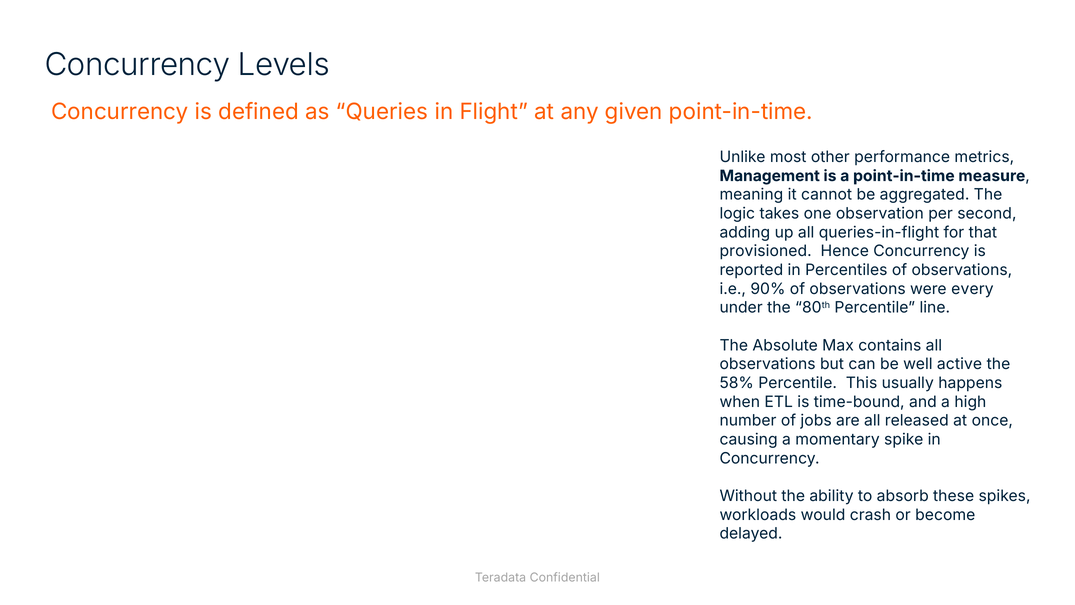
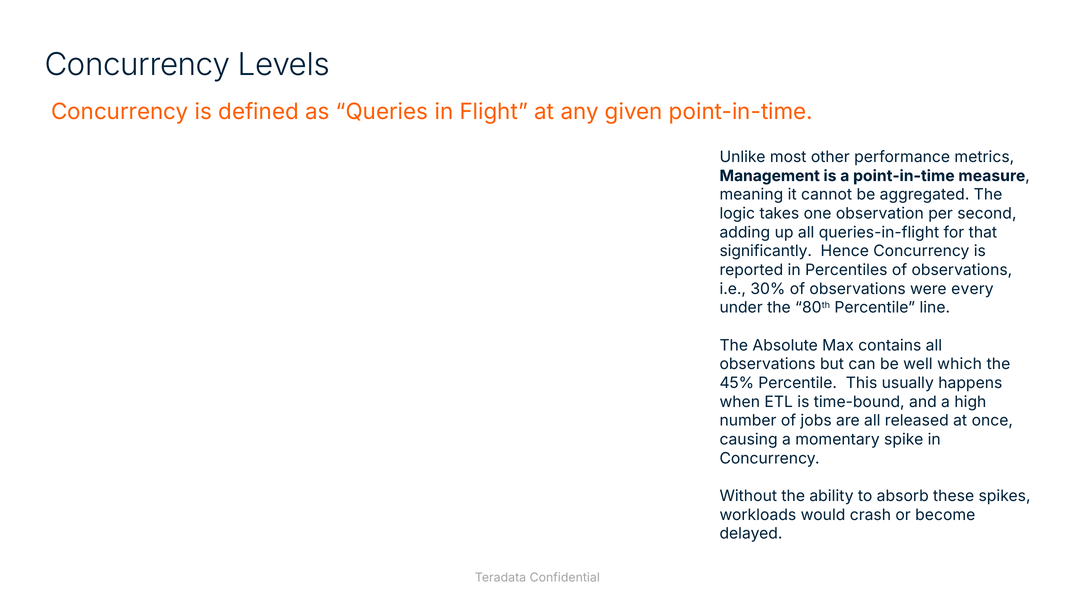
provisioned: provisioned -> significantly
90%: 90% -> 30%
active: active -> which
58%: 58% -> 45%
